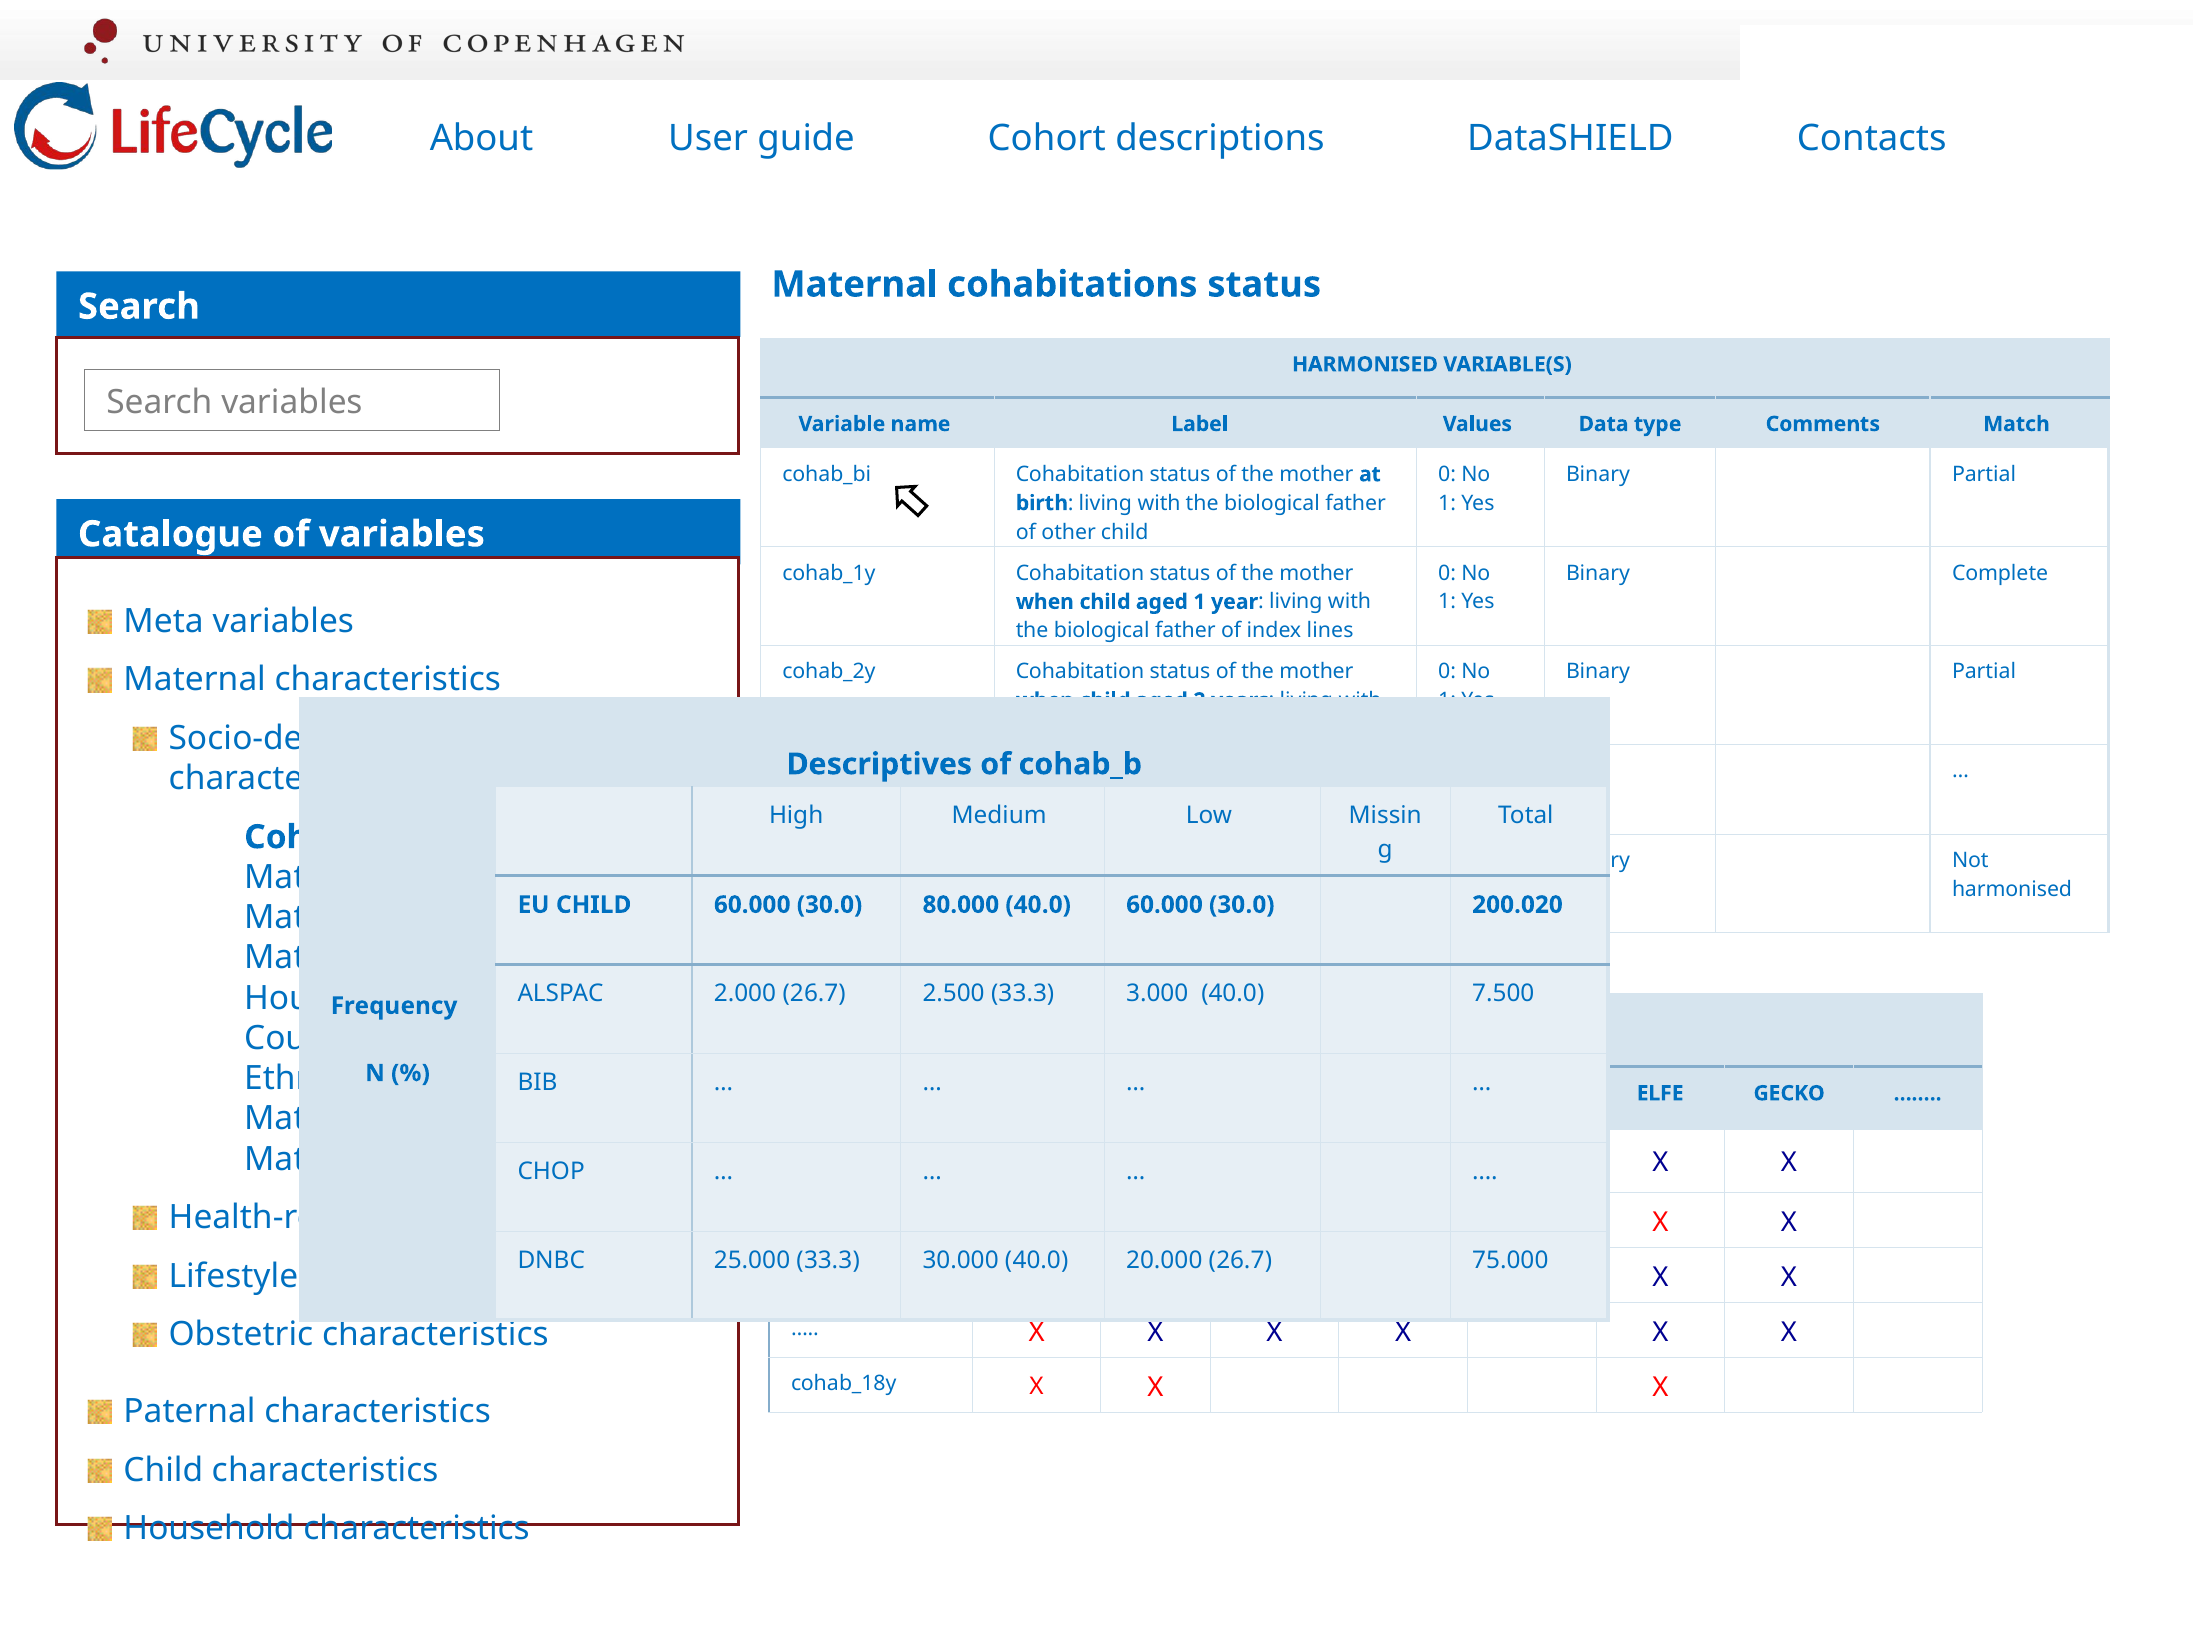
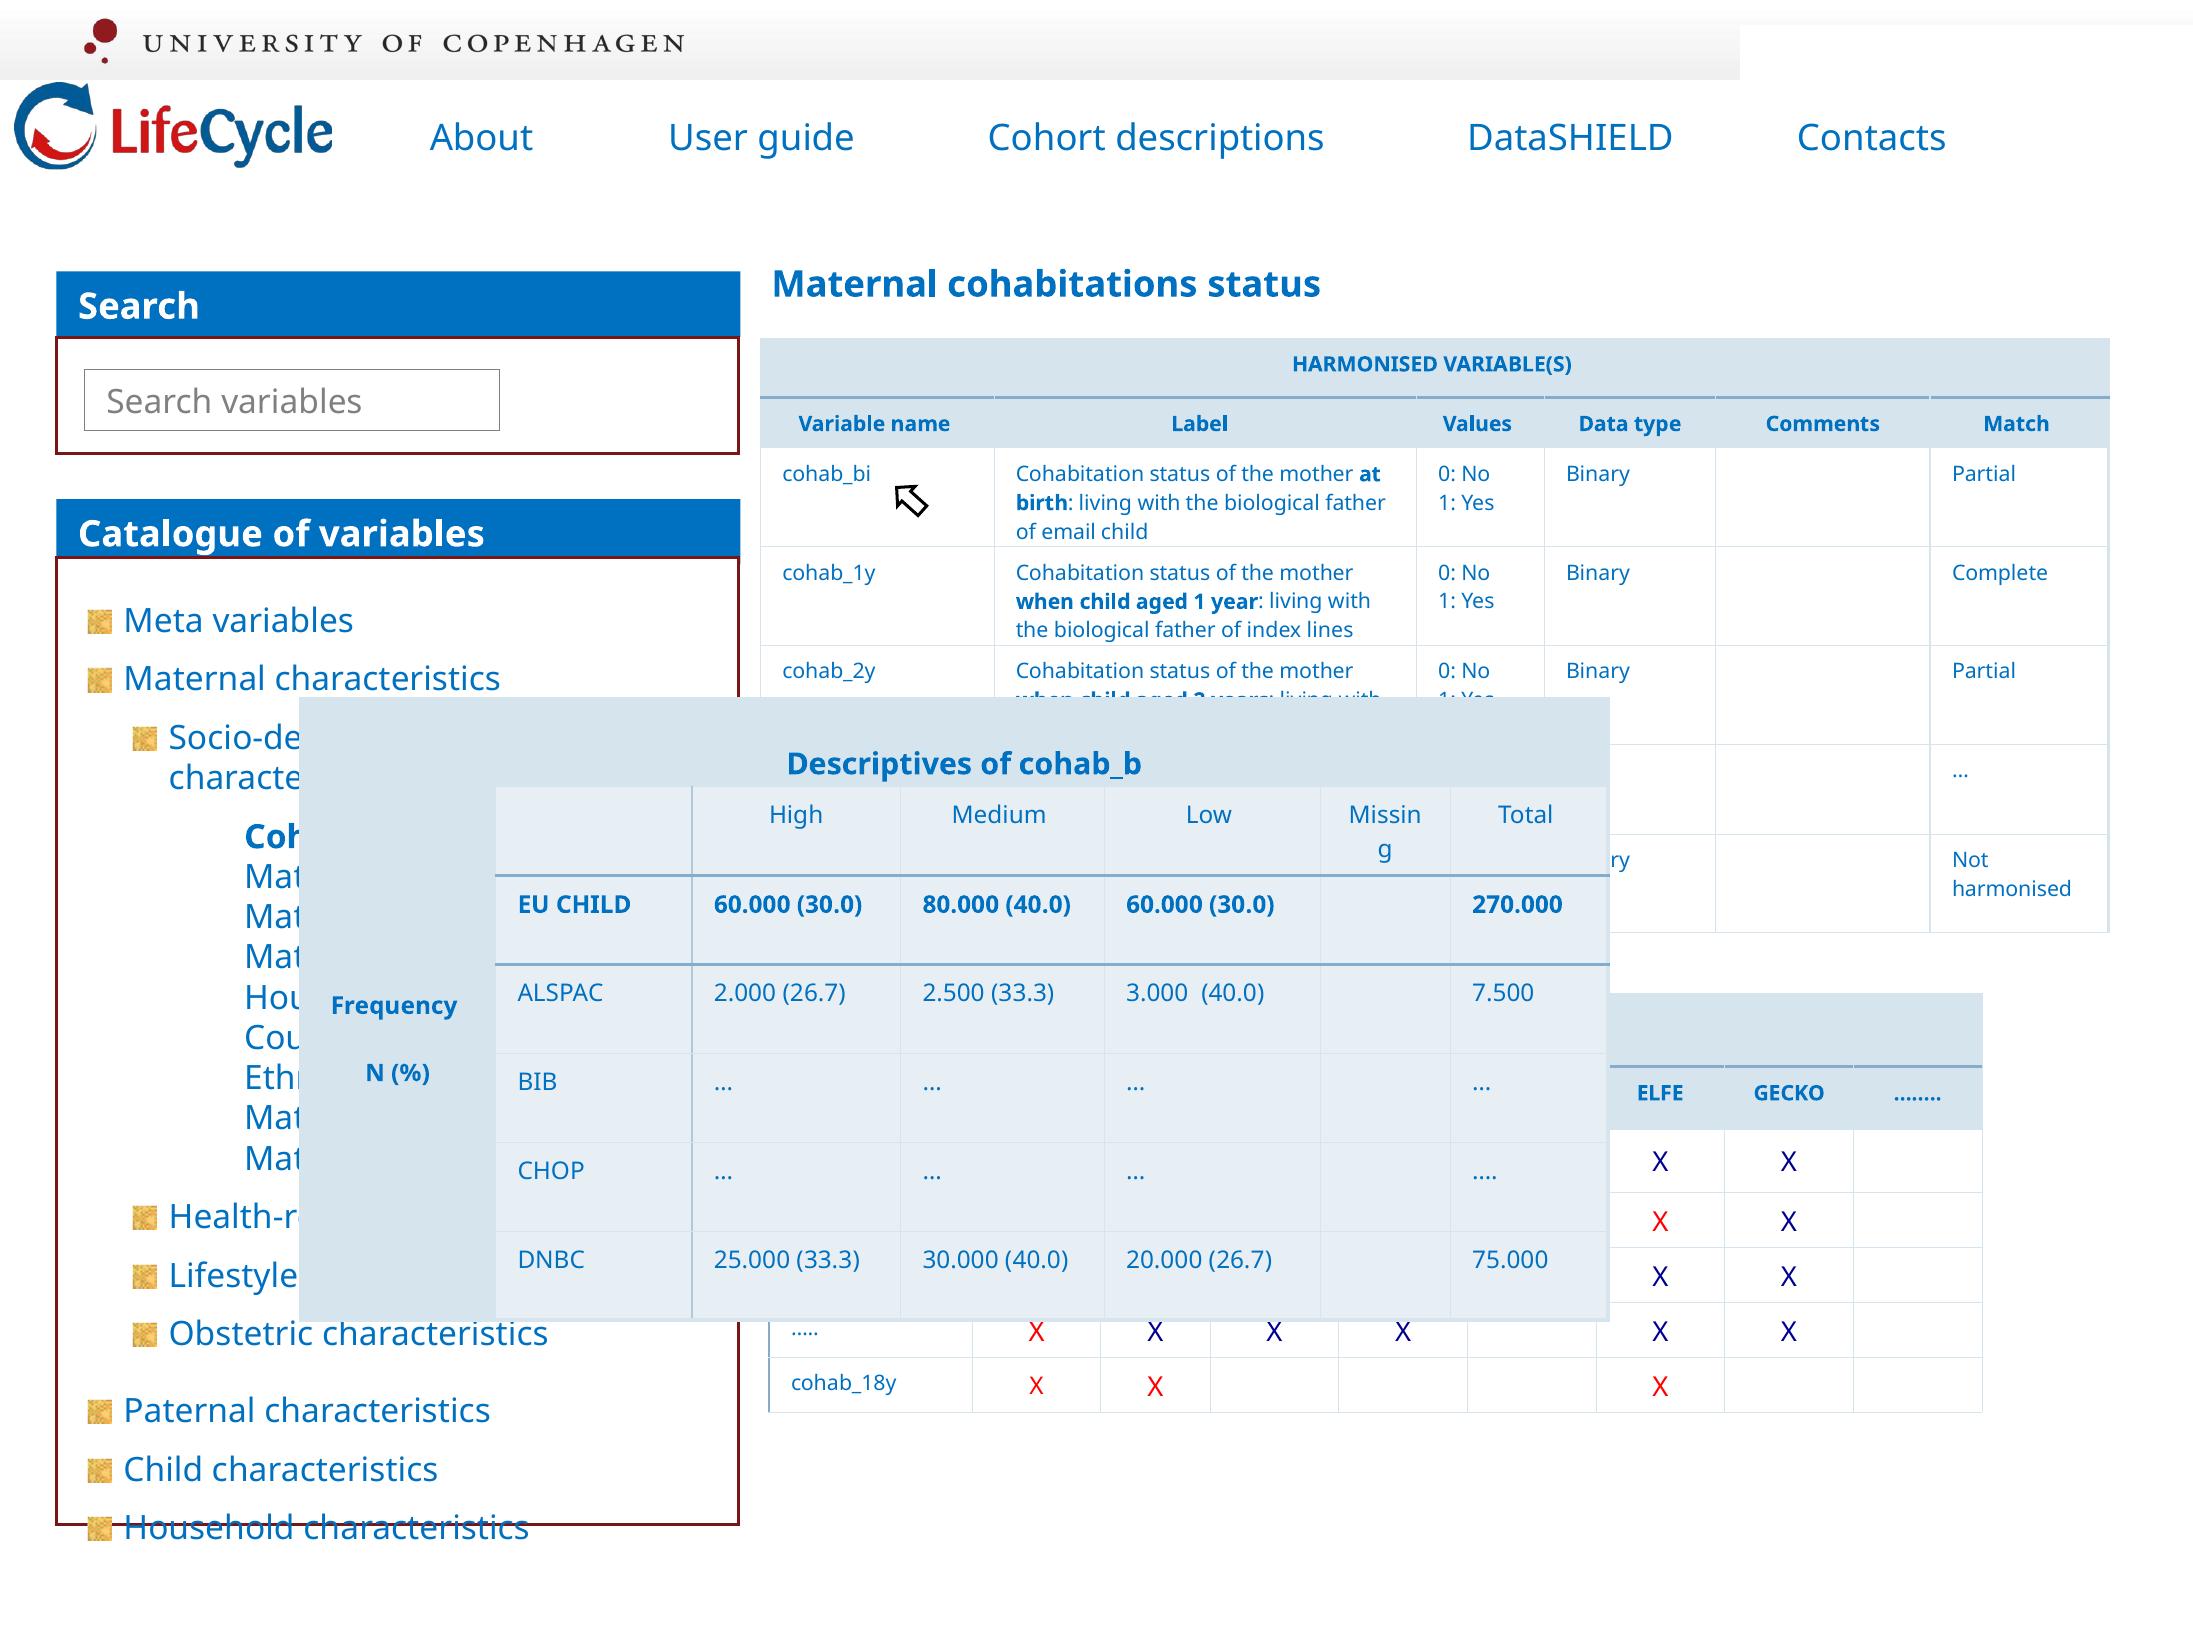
other: other -> email
200.020: 200.020 -> 270.000
